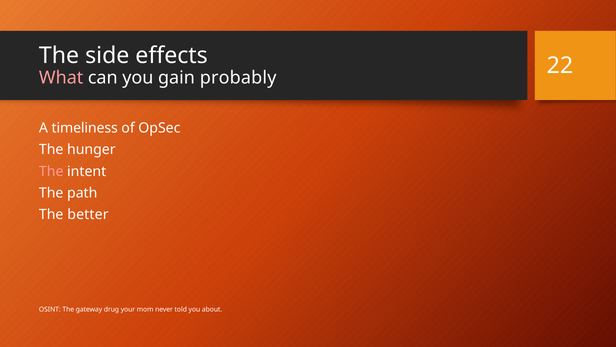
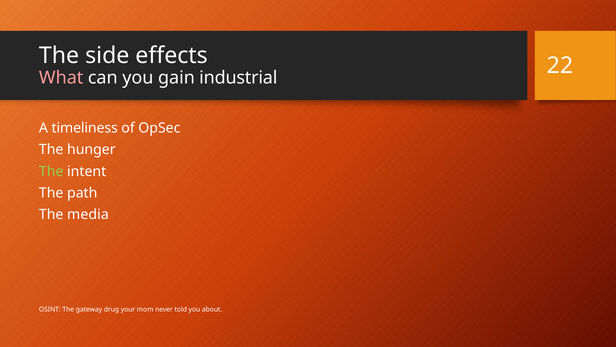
probably: probably -> industrial
The at (51, 171) colour: pink -> light green
better: better -> media
